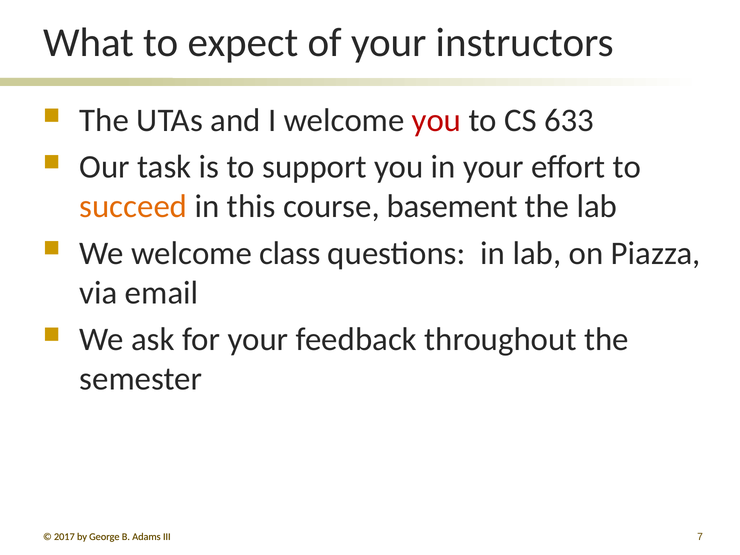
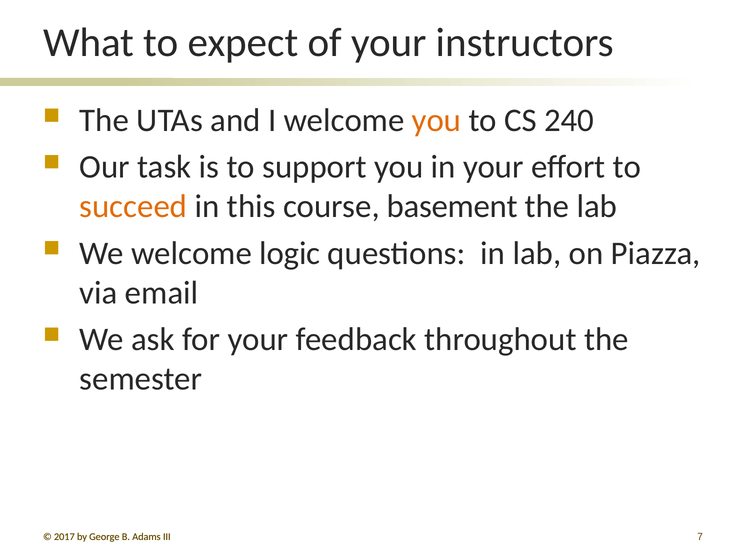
you at (437, 120) colour: red -> orange
633: 633 -> 240
class: class -> logic
